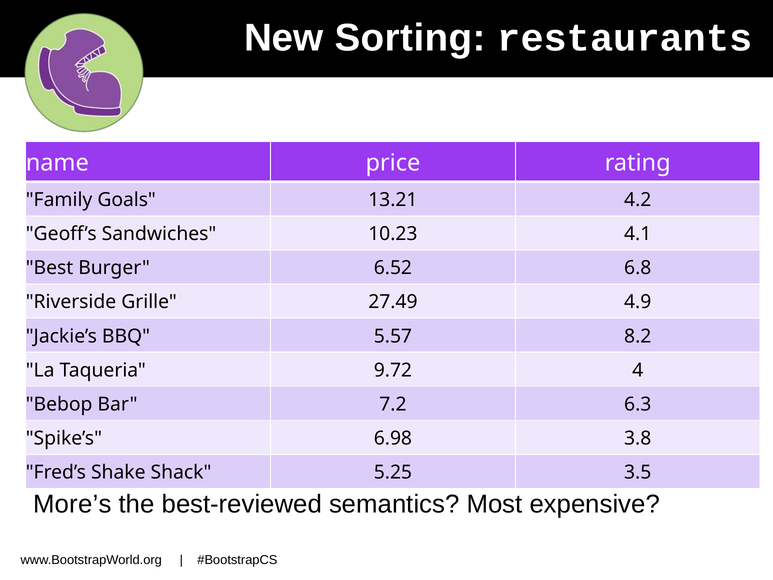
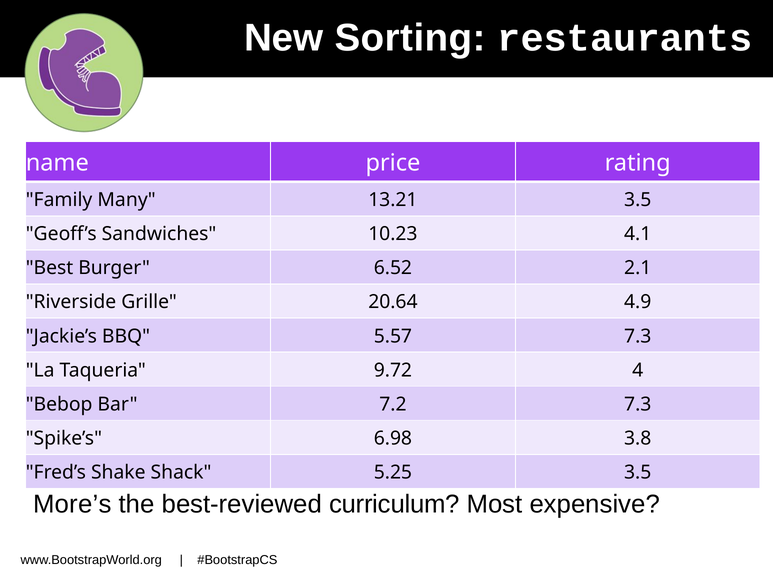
Goals: Goals -> Many
13.21 4.2: 4.2 -> 3.5
6.8: 6.8 -> 2.1
27.49: 27.49 -> 20.64
5.57 8.2: 8.2 -> 7.3
7.2 6.3: 6.3 -> 7.3
semantics: semantics -> curriculum
